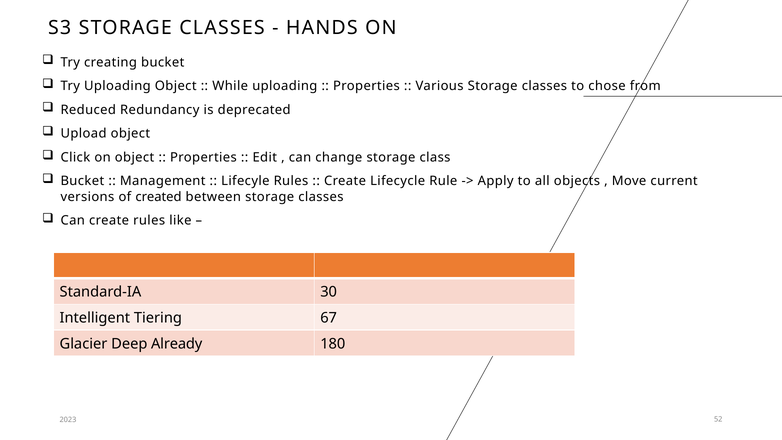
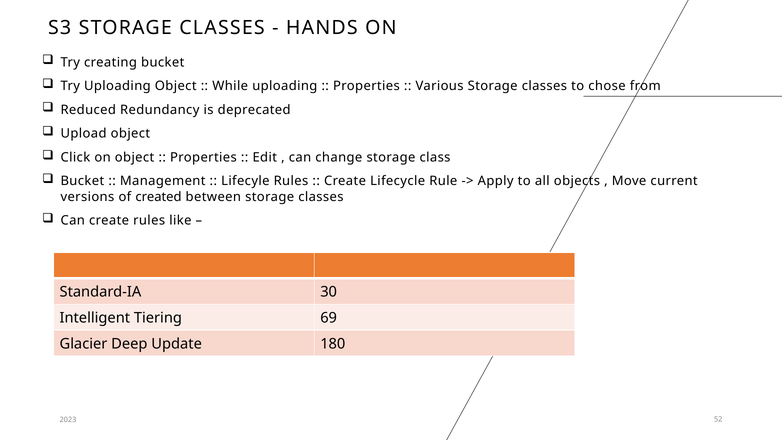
67: 67 -> 69
Already: Already -> Update
